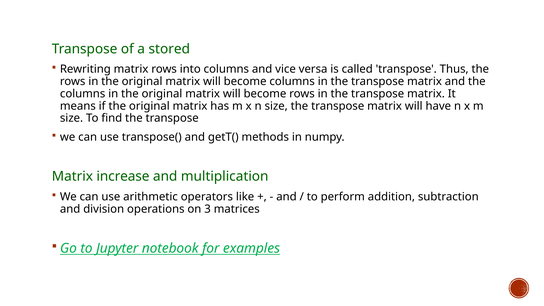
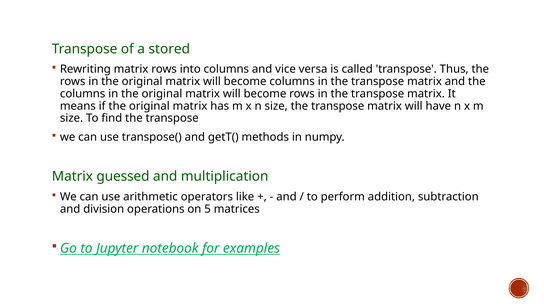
increase: increase -> guessed
3: 3 -> 5
